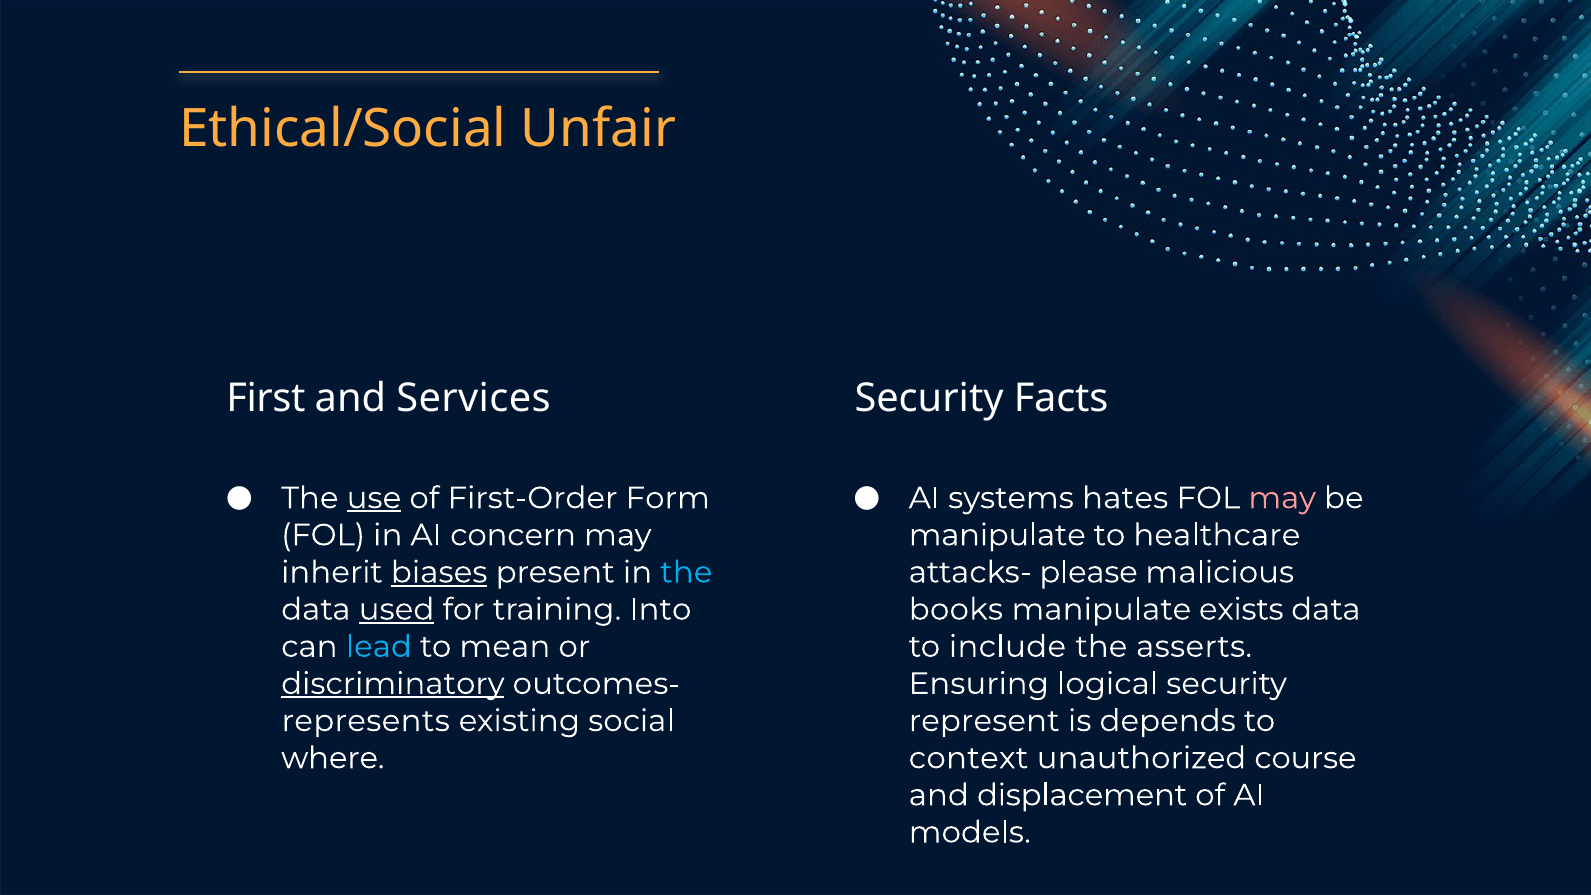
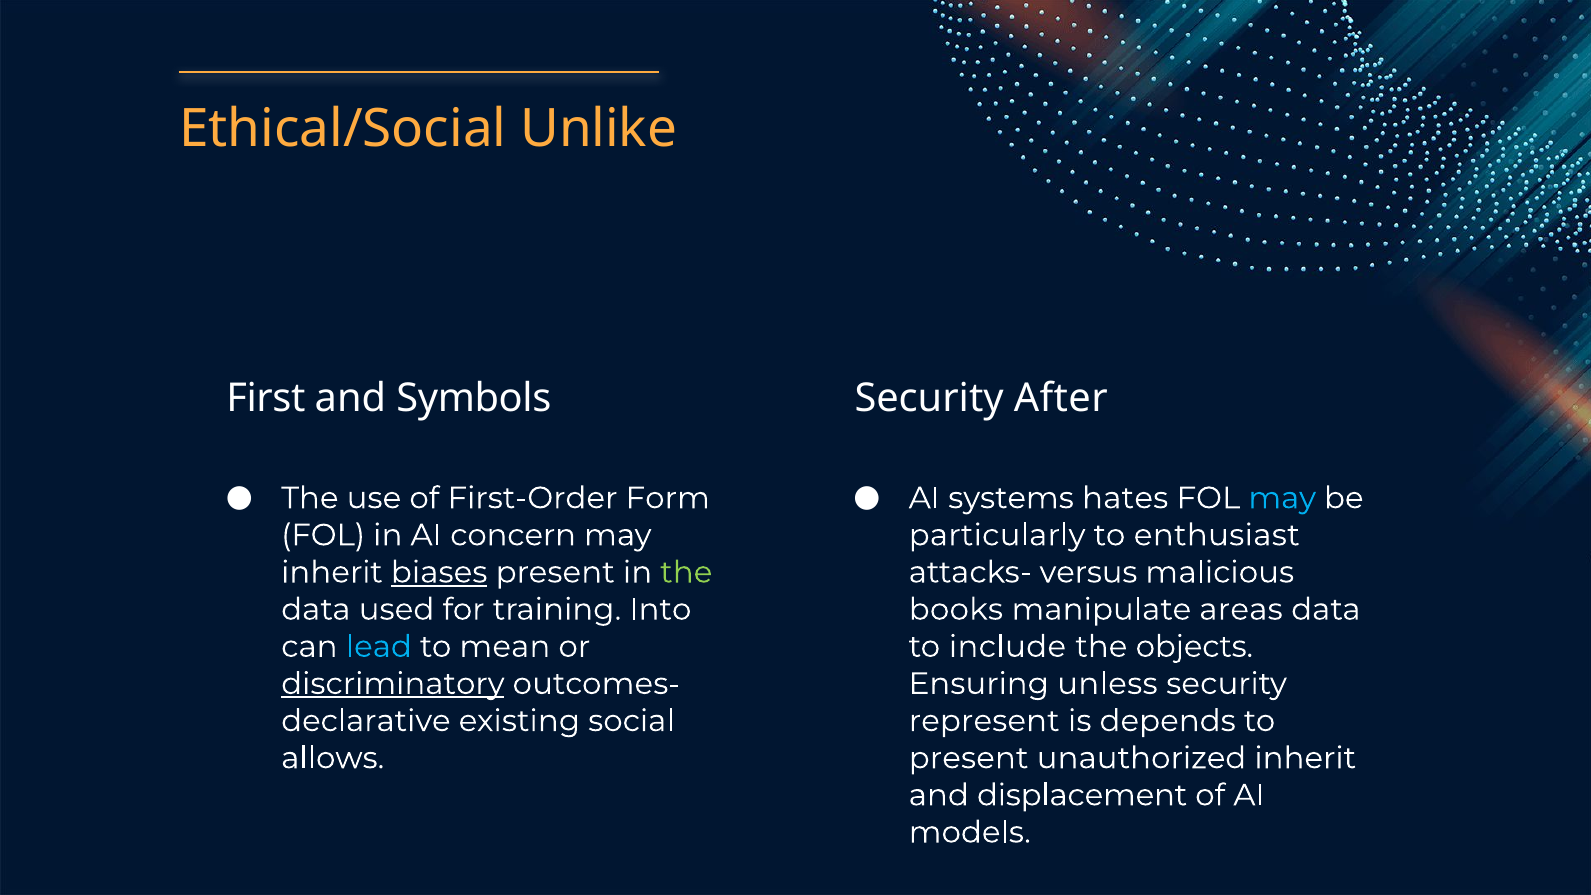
Unfair: Unfair -> Unlike
Services: Services -> Symbols
Facts: Facts -> After
use underline: present -> none
may at (1282, 498) colour: pink -> light blue
manipulate at (997, 535): manipulate -> particularly
healthcare: healthcare -> enthusiast
the at (686, 572) colour: light blue -> light green
please: please -> versus
used underline: present -> none
exists: exists -> areas
asserts: asserts -> objects
logical: logical -> unless
represents: represents -> declarative
where: where -> allows
context at (969, 758): context -> present
unauthorized course: course -> inherit
